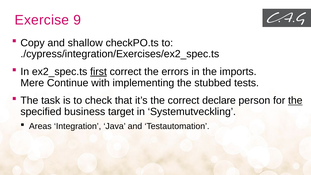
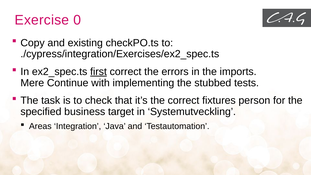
9: 9 -> 0
shallow: shallow -> existing
declare: declare -> fixtures
the at (295, 101) underline: present -> none
